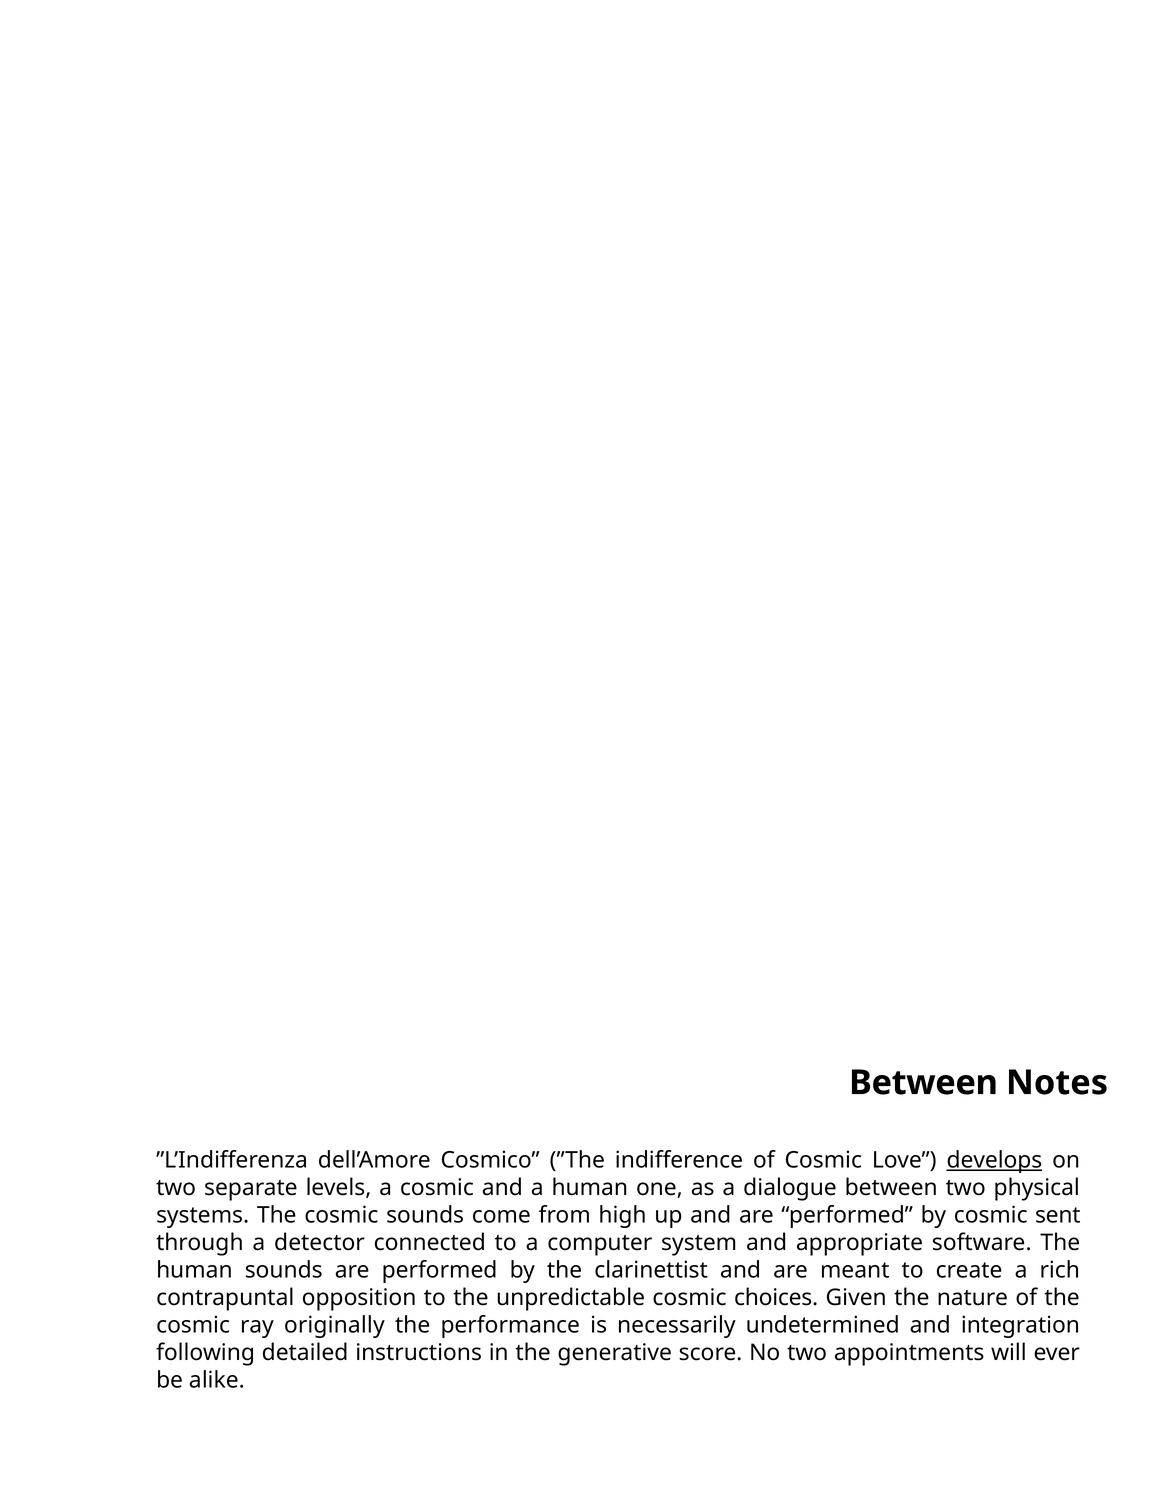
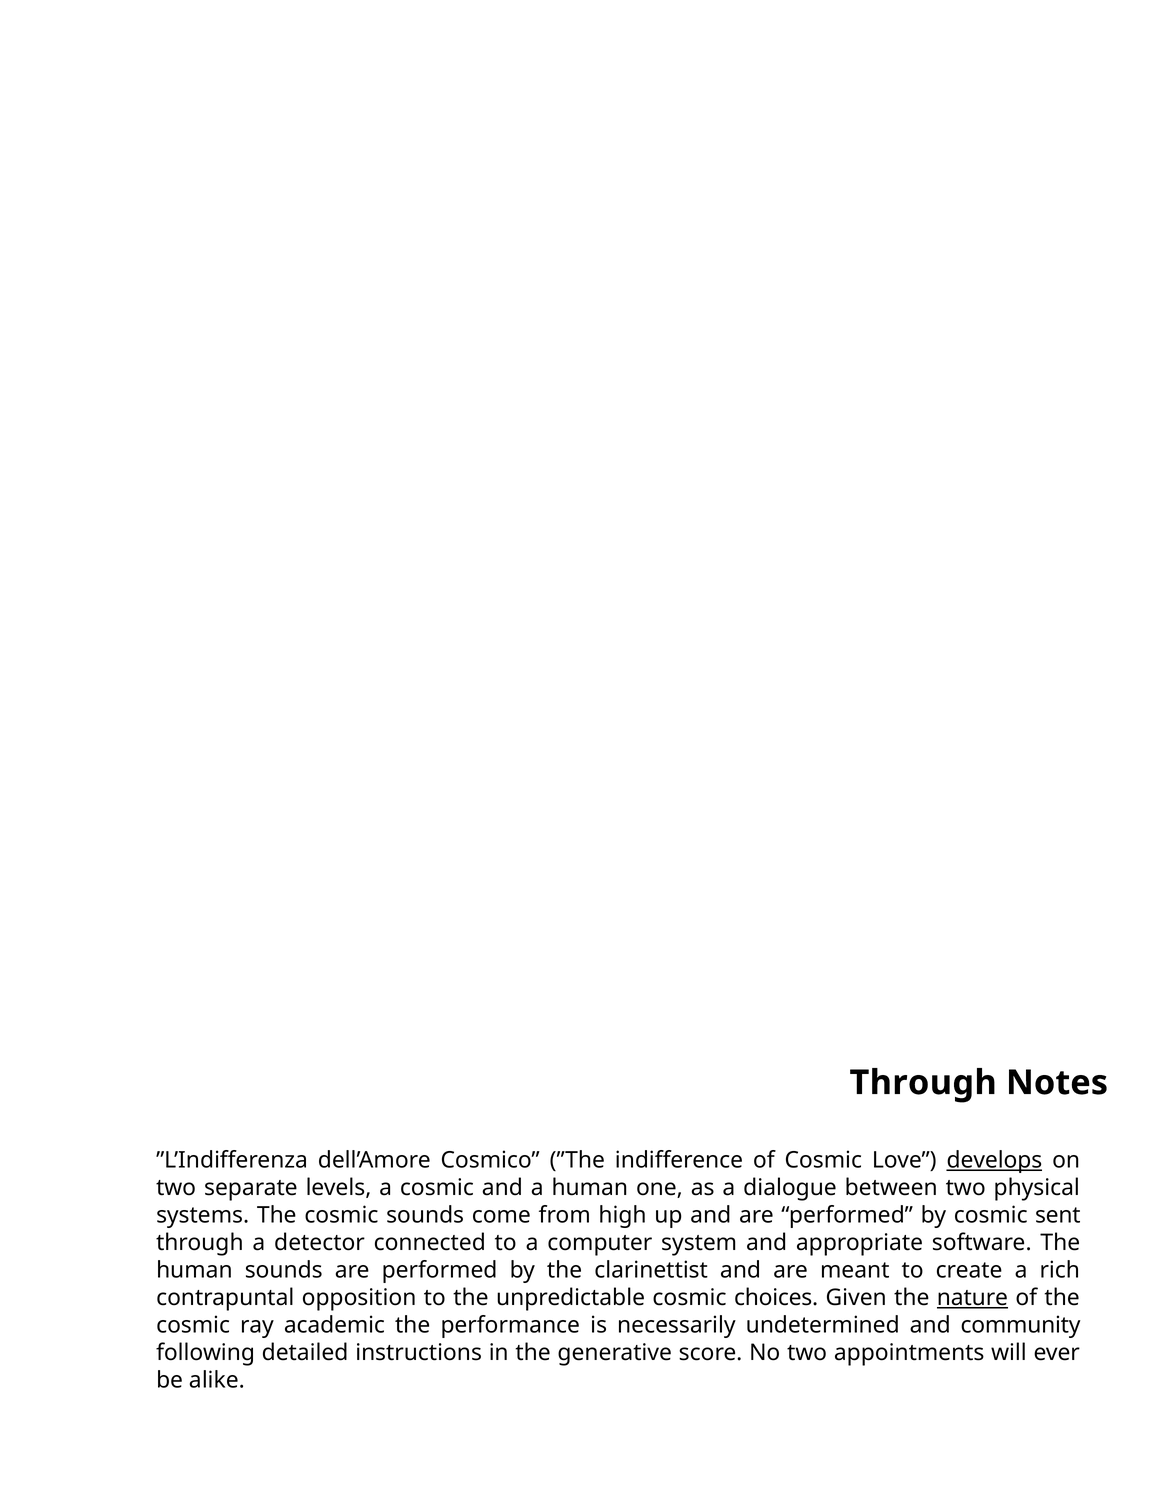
Between at (923, 1082): Between -> Through
nature underline: none -> present
originally: originally -> academic
integration: integration -> community
